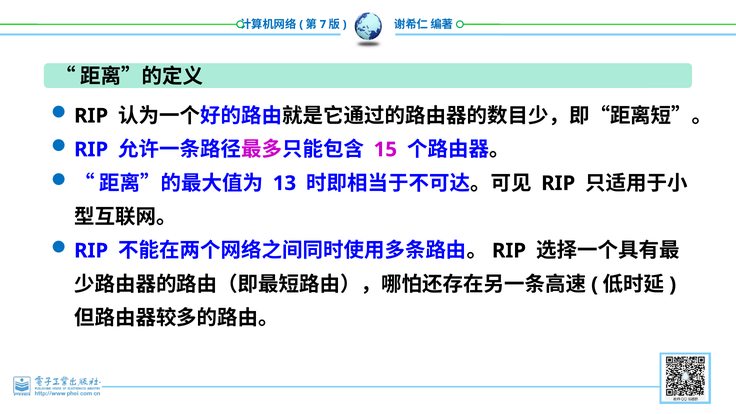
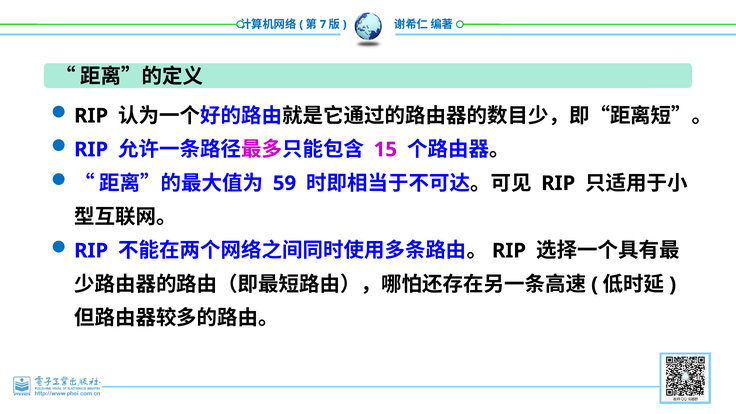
13: 13 -> 59
